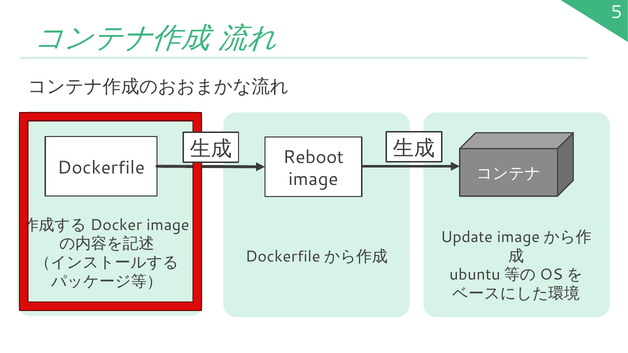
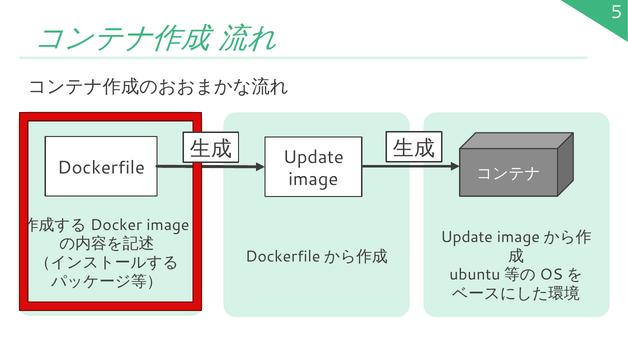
Reboot at (313, 157): Reboot -> Update
